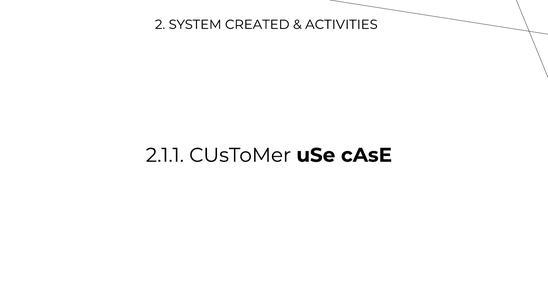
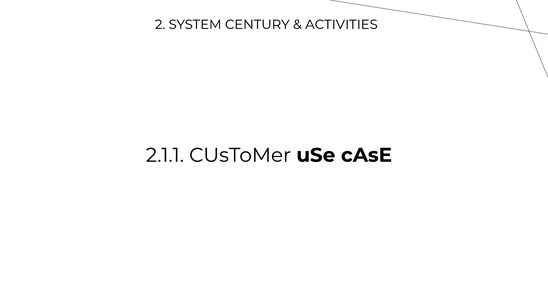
CREATED: CREATED -> CENTURY
